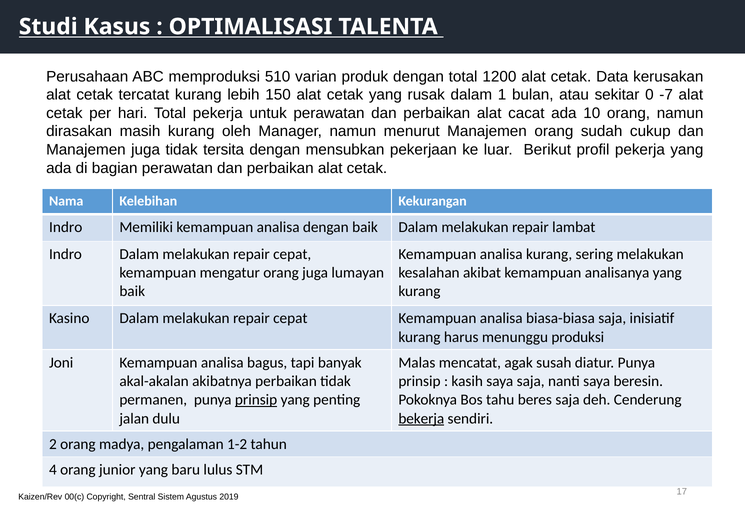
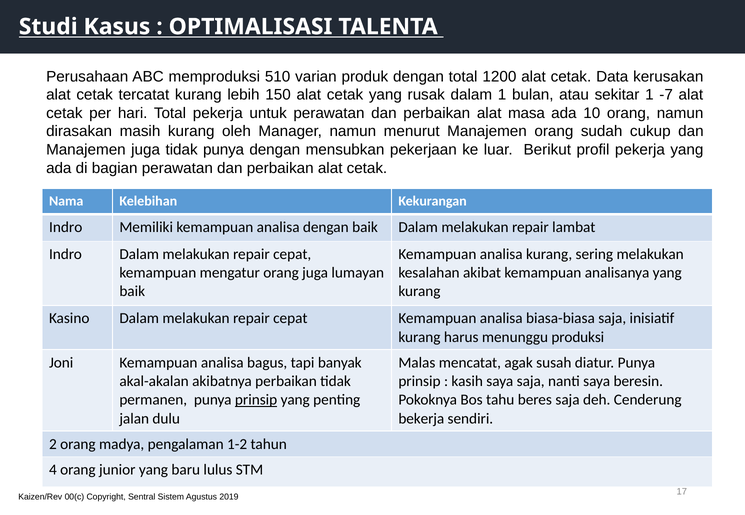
sekitar 0: 0 -> 1
cacat: cacat -> masa
tidak tersita: tersita -> punya
bekerja underline: present -> none
